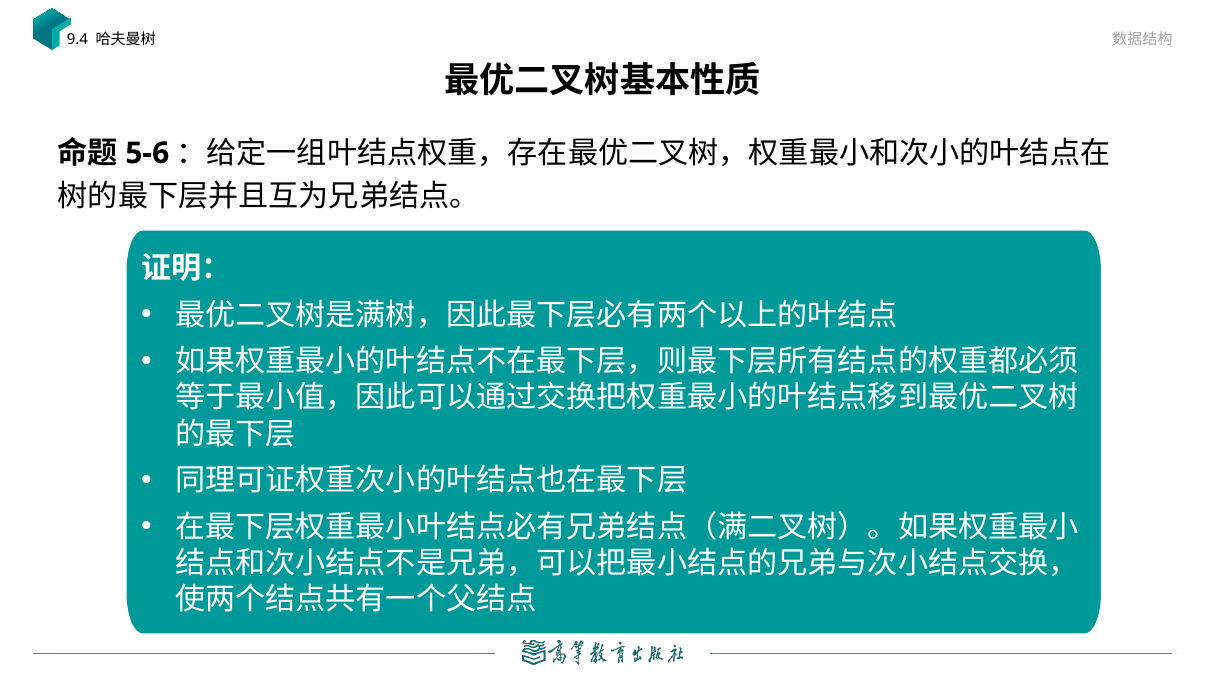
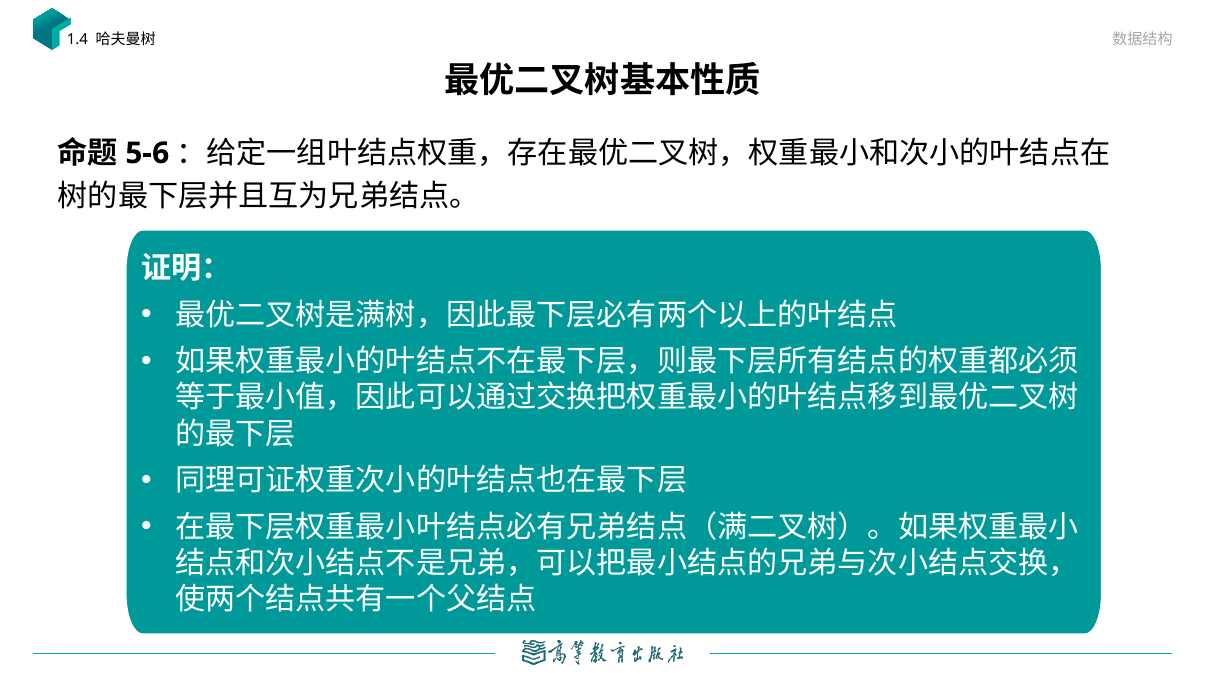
9.4: 9.4 -> 1.4
